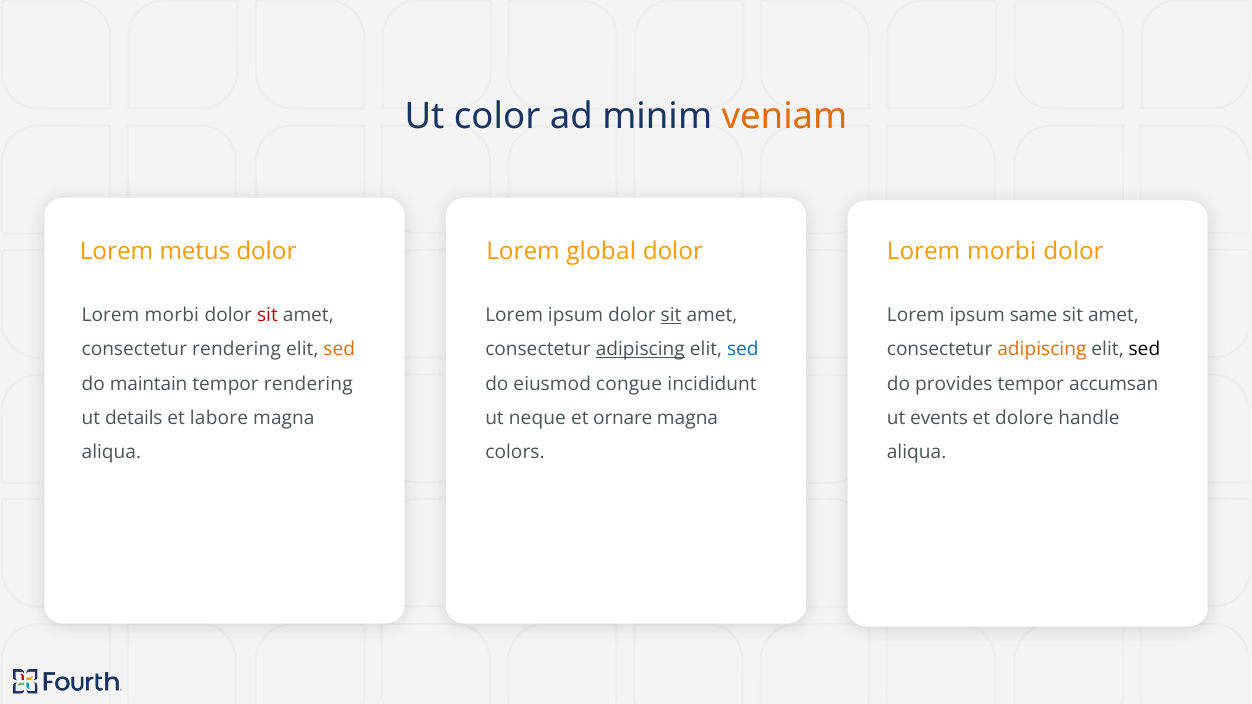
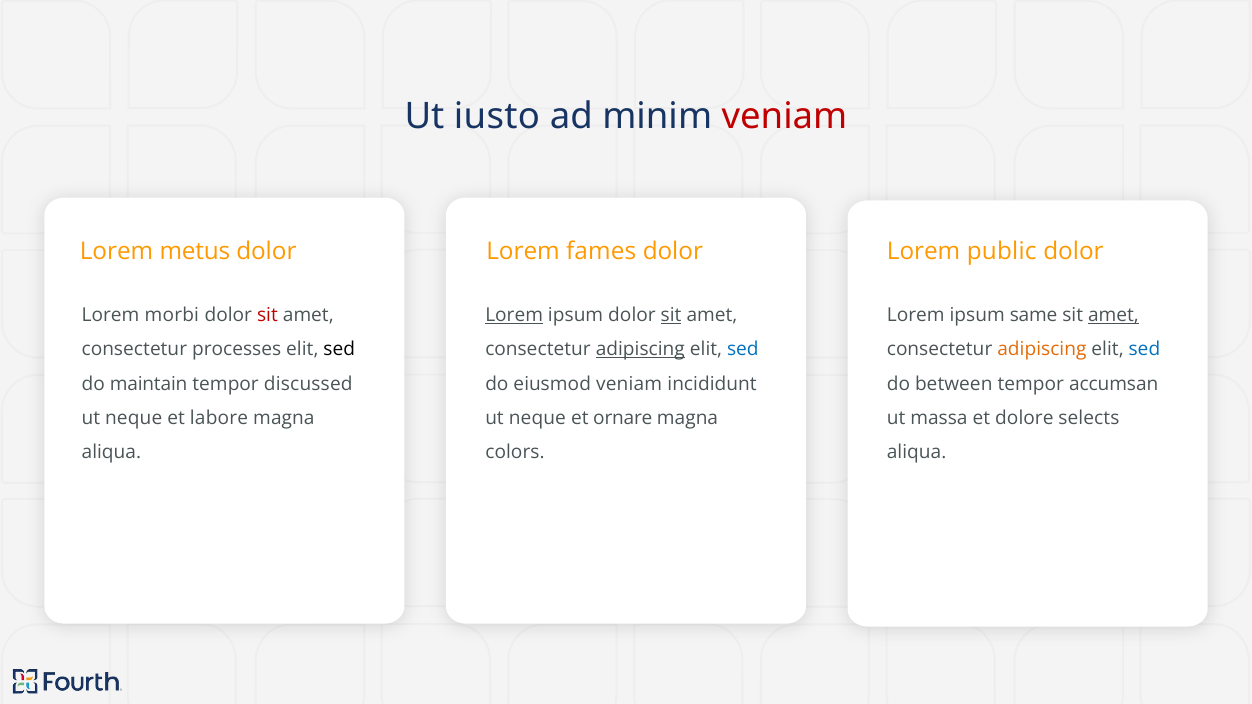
color: color -> iusto
veniam at (784, 117) colour: orange -> red
global: global -> fames
dolor Lorem morbi: morbi -> public
Lorem at (514, 315) underline: none -> present
amet at (1114, 315) underline: none -> present
consectetur rendering: rendering -> processes
sed at (339, 349) colour: orange -> black
sed at (1144, 349) colour: black -> blue
tempor rendering: rendering -> discussed
eiusmod congue: congue -> veniam
provides: provides -> between
details at (134, 418): details -> neque
events: events -> massa
handle: handle -> selects
